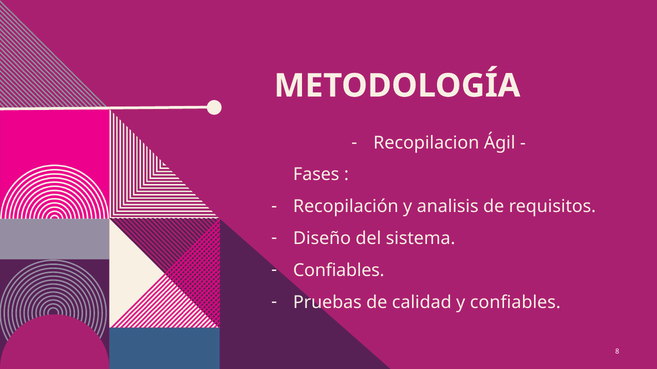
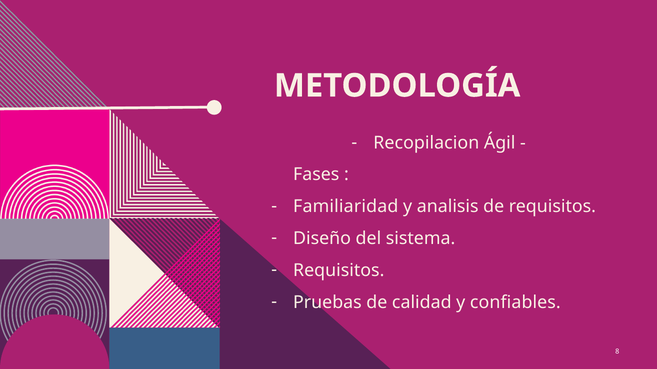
Recopilación: Recopilación -> Familiaridad
Confiables at (339, 271): Confiables -> Requisitos
